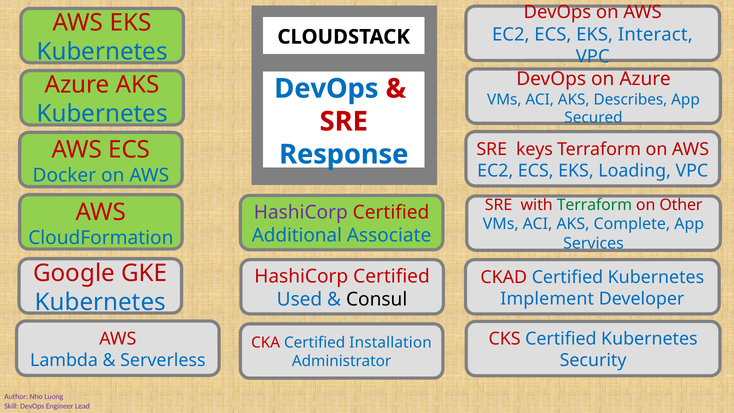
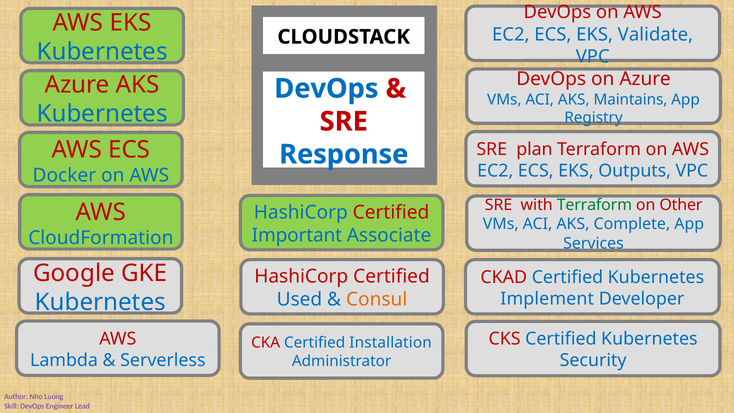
Interact: Interact -> Validate
Describes: Describes -> Maintains
Secured: Secured -> Registry
keys: keys -> plan
Loading: Loading -> Outputs
HashiCorp at (301, 212) colour: purple -> blue
Additional: Additional -> Important
Consul colour: black -> orange
